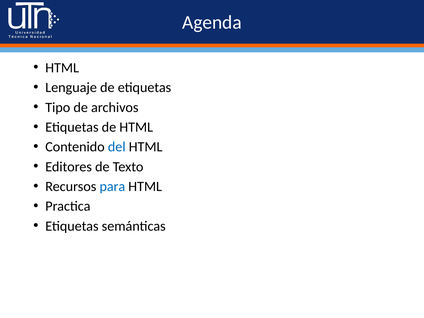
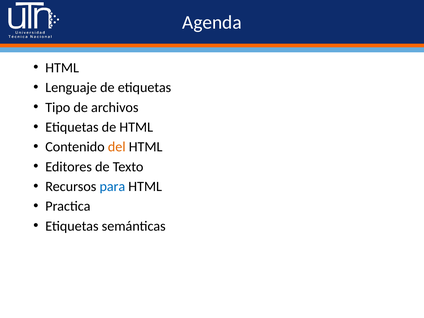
del colour: blue -> orange
